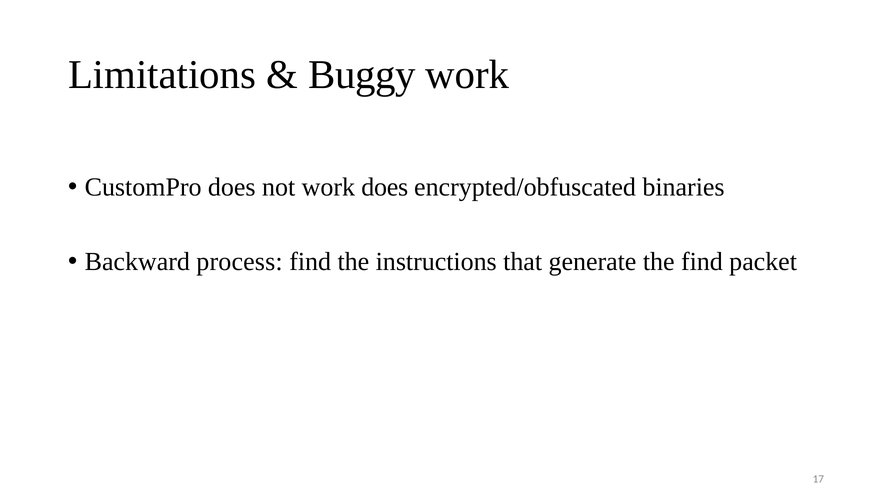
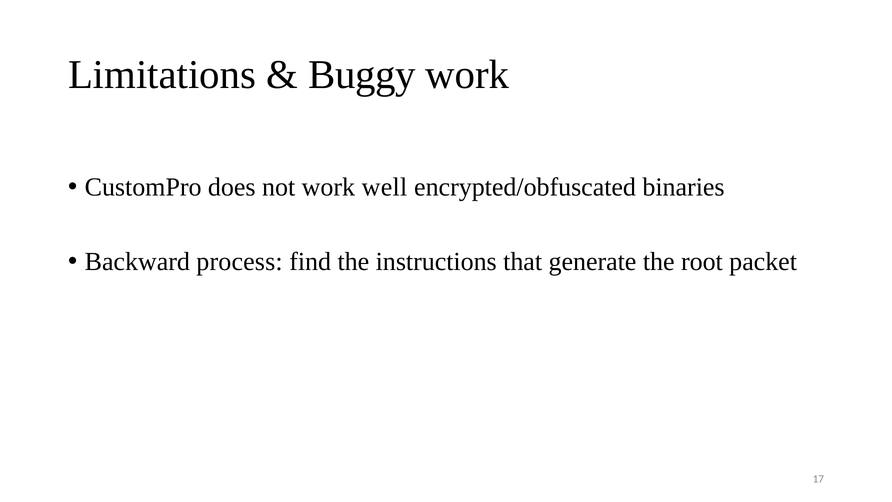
work does: does -> well
the find: find -> root
